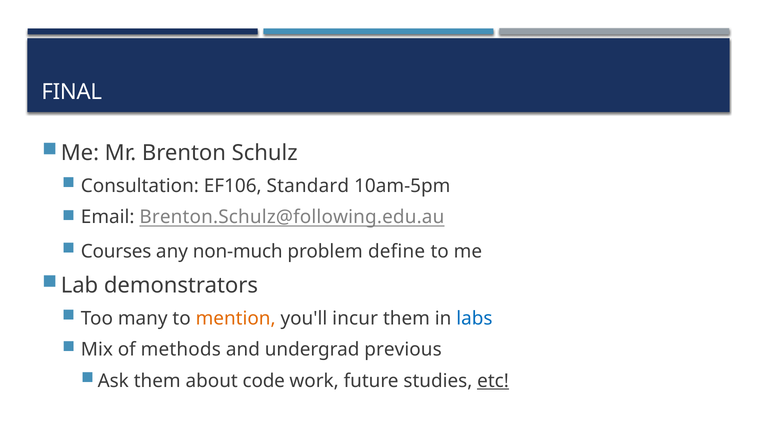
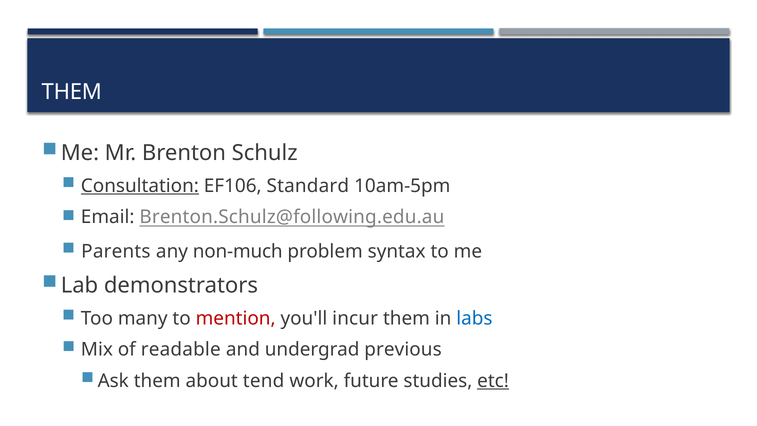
FINAL at (72, 92): FINAL -> THEM
Consultation underline: none -> present
Courses: Courses -> Parents
define: define -> syntax
mention colour: orange -> red
methods: methods -> readable
code: code -> tend
